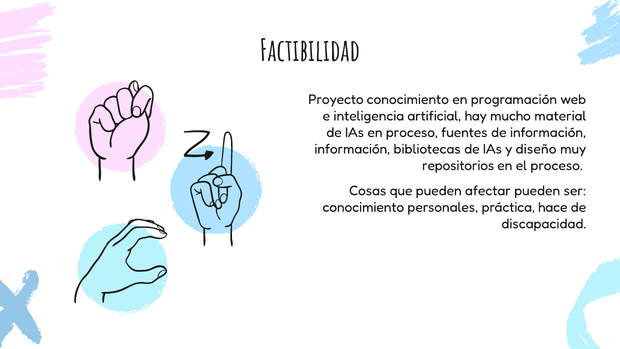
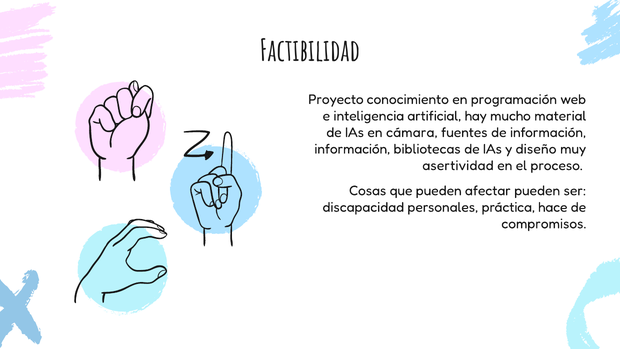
en proceso: proceso -> cámara
repositorios: repositorios -> asertividad
conocimiento at (363, 207): conocimiento -> discapacidad
discapacidad: discapacidad -> compromisos
